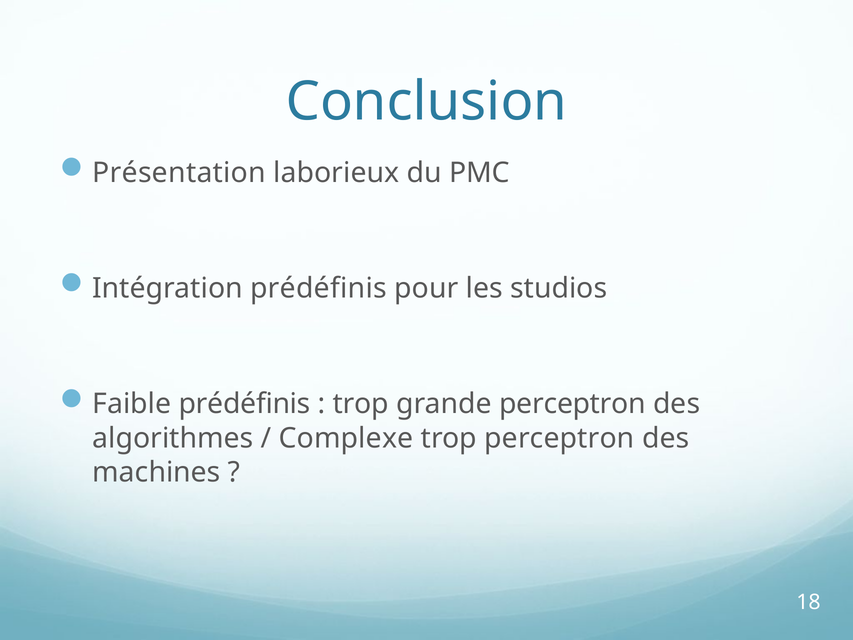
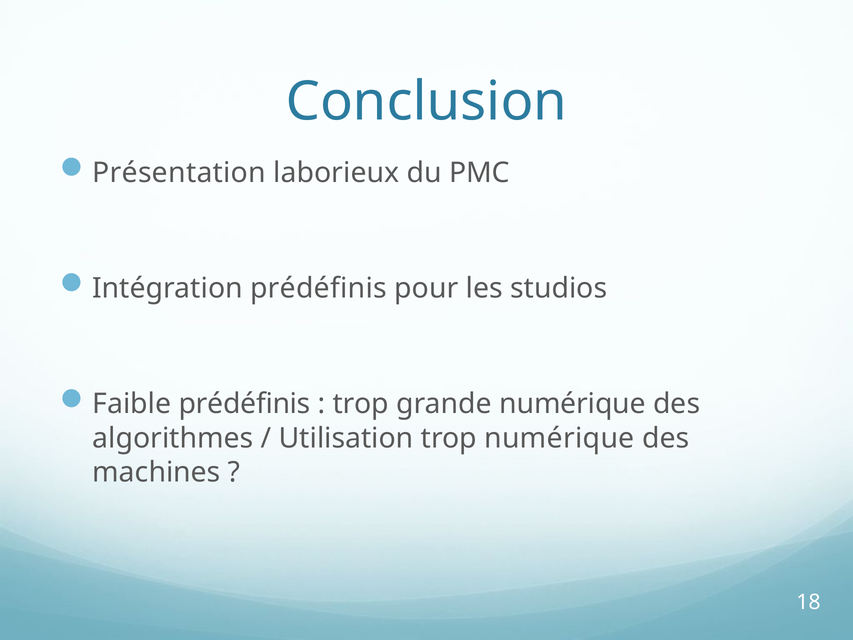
grande perceptron: perceptron -> numérique
Complexe: Complexe -> Utilisation
trop perceptron: perceptron -> numérique
